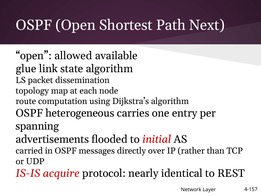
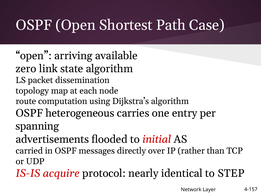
Next: Next -> Case
allowed: allowed -> arriving
glue: glue -> zero
REST: REST -> STEP
